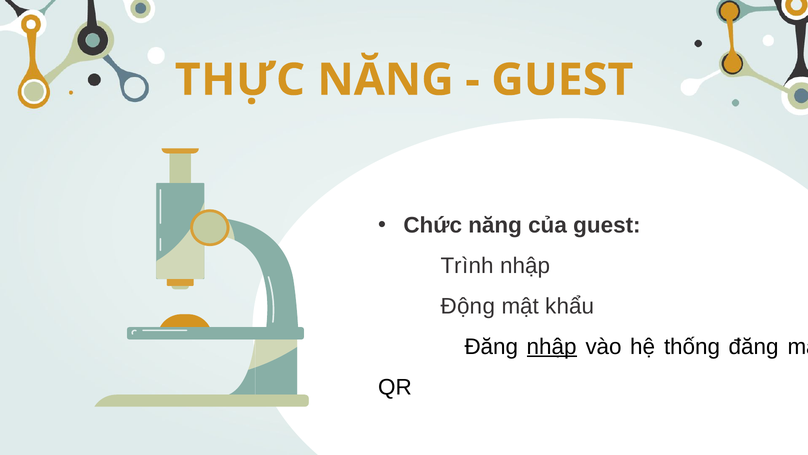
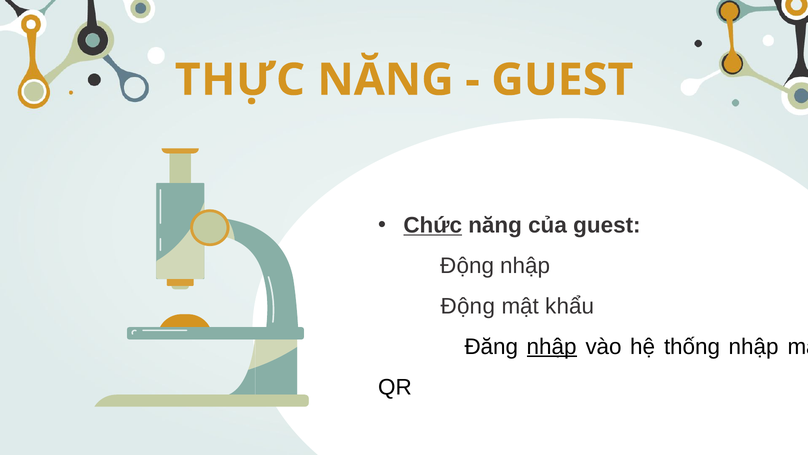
Chức underline: none -> present
Trình at (467, 266): Trình -> Động
thống đăng: đăng -> nhập
